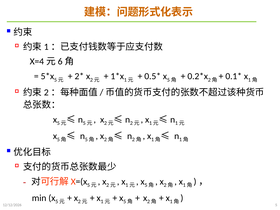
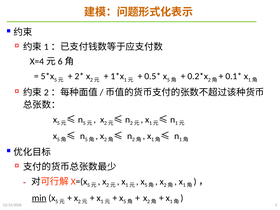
min underline: none -> present
